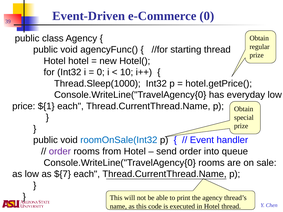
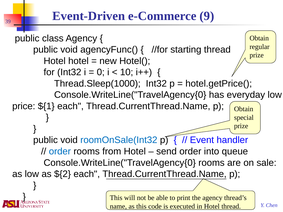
e-Commerce 0: 0 -> 9
order at (60, 152) colour: purple -> blue
${7: ${7 -> ${2
